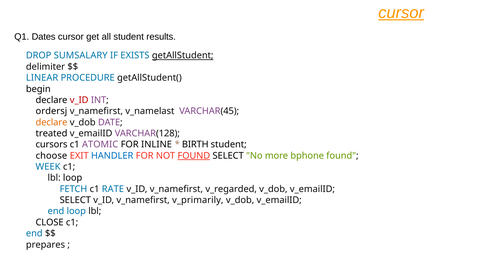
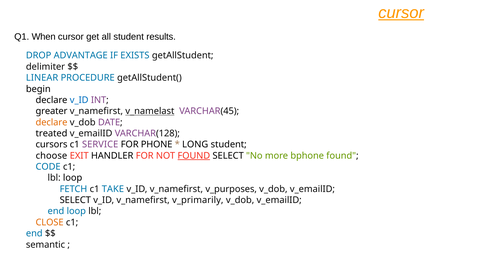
Dates: Dates -> When
SUMSALARY: SUMSALARY -> ADVANTAGE
getAllStudent underline: present -> none
v_ID at (79, 100) colour: red -> blue
ordersj: ordersj -> greater
v_namelast underline: none -> present
ATOMIC: ATOMIC -> SERVICE
INLINE: INLINE -> PHONE
BIRTH: BIRTH -> LONG
HANDLER colour: blue -> black
WEEK: WEEK -> CODE
RATE: RATE -> TAKE
v_regarded: v_regarded -> v_purposes
CLOSE colour: black -> orange
prepares: prepares -> semantic
